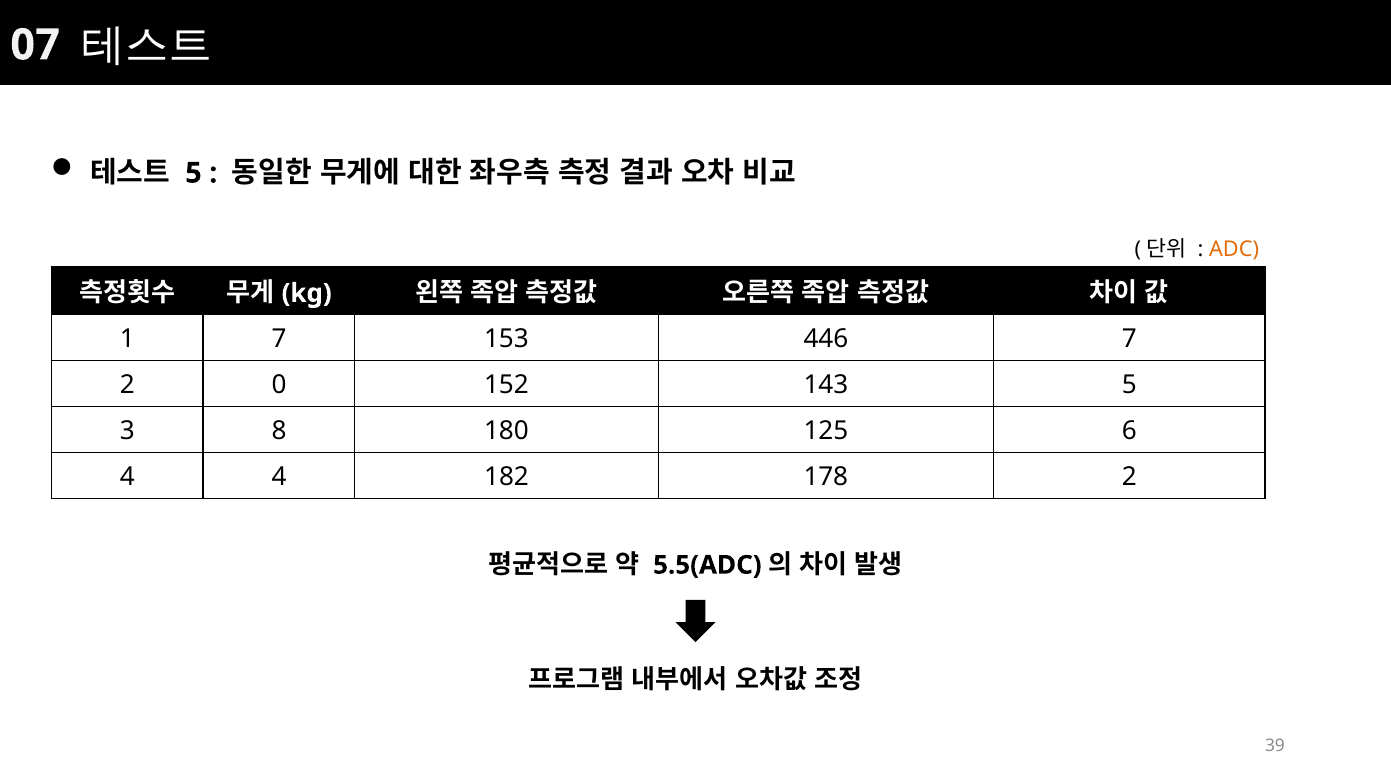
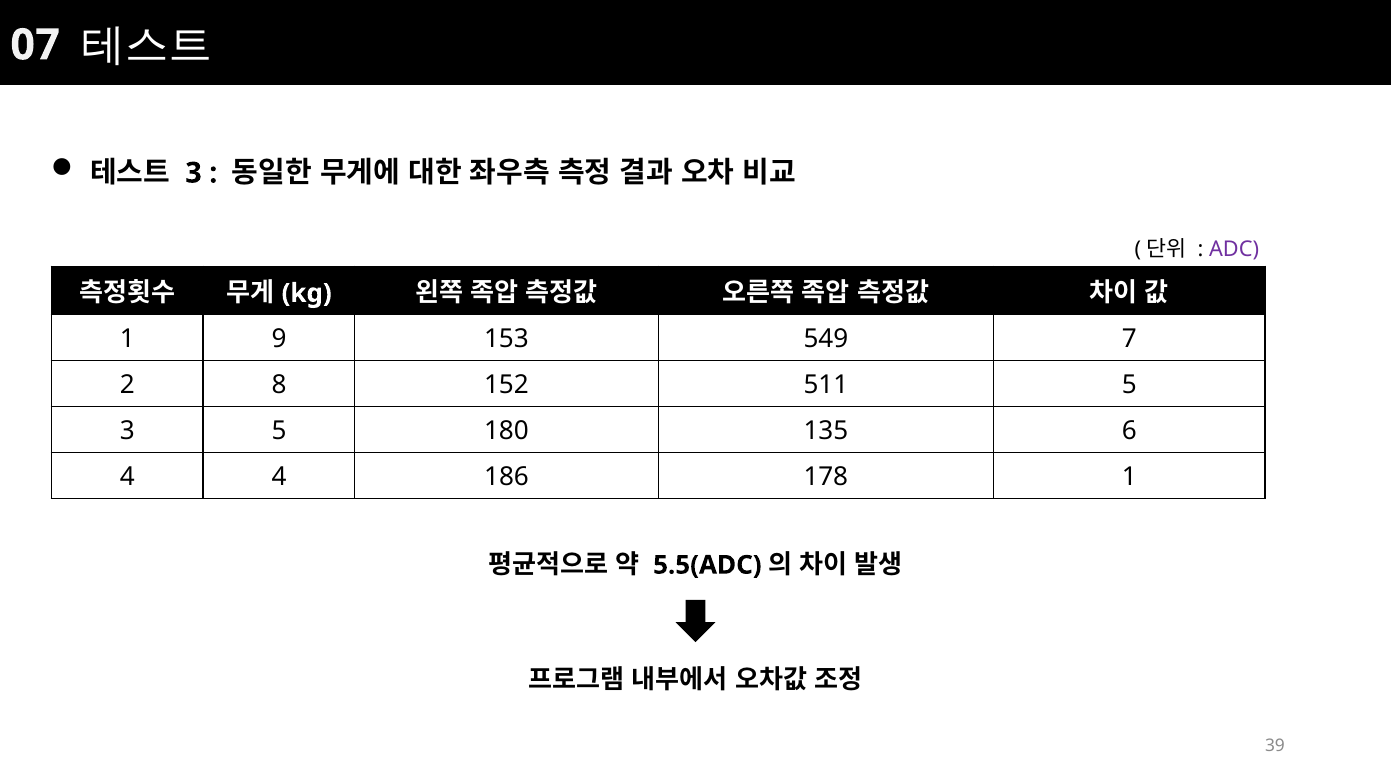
5 at (194, 173): 5 -> 3
ADC colour: orange -> purple
1 7: 7 -> 9
446: 446 -> 549
0: 0 -> 8
143: 143 -> 511
3 8: 8 -> 5
125: 125 -> 135
182: 182 -> 186
178 2: 2 -> 1
